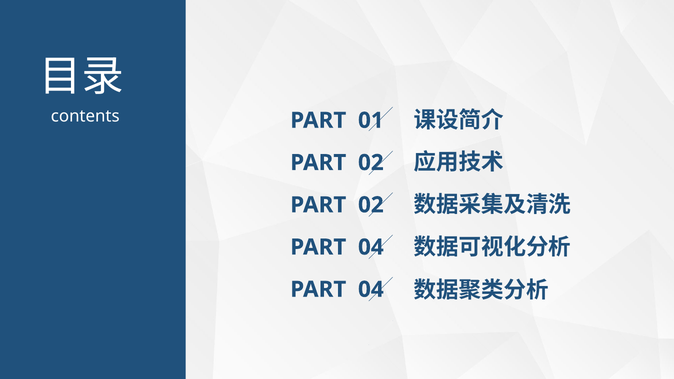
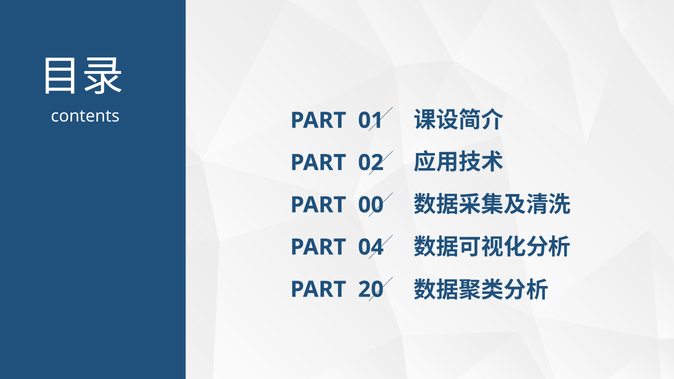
02 at (371, 205): 02 -> 00
04 at (371, 290): 04 -> 20
